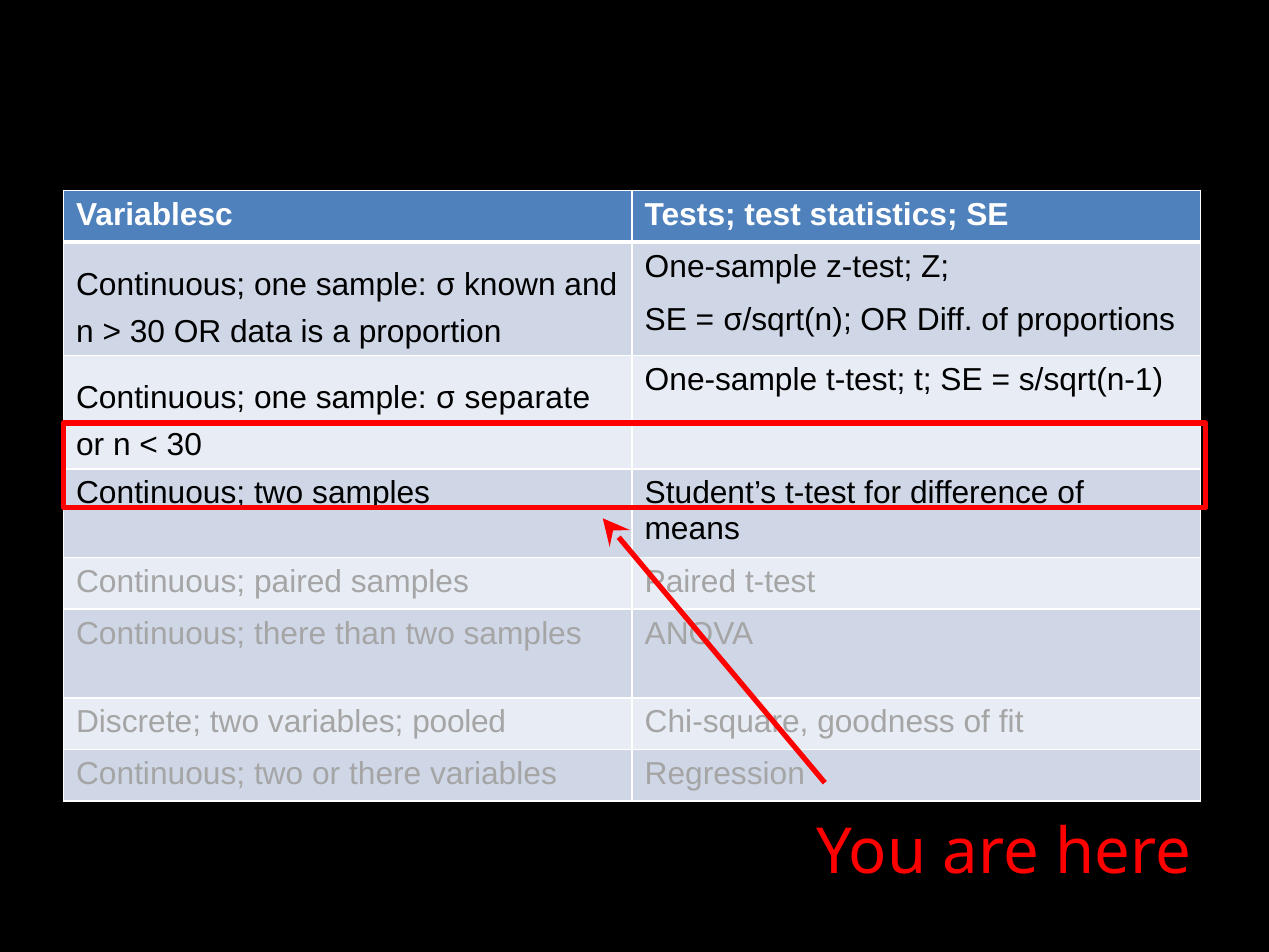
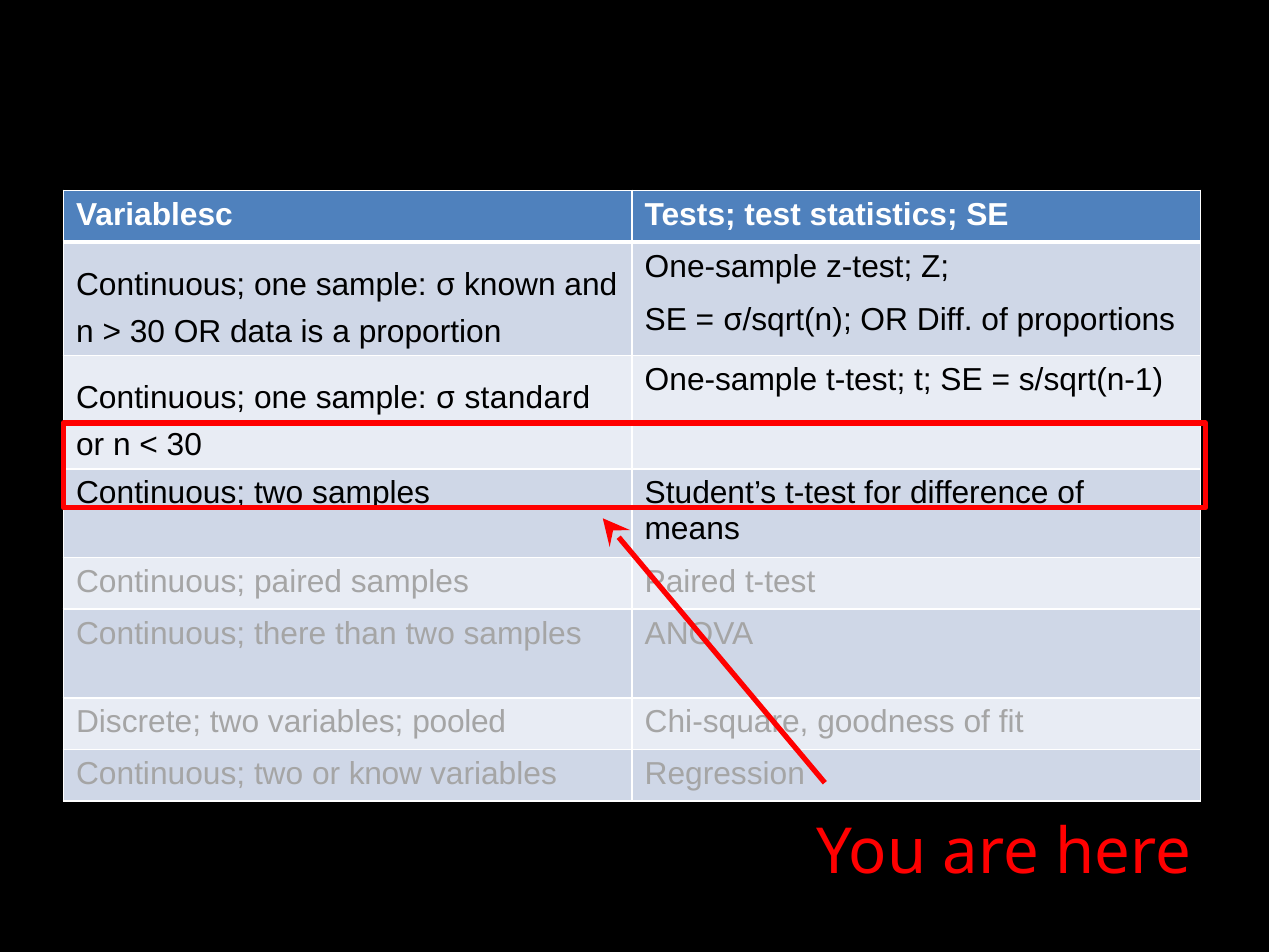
separate: separate -> standard
or there: there -> know
